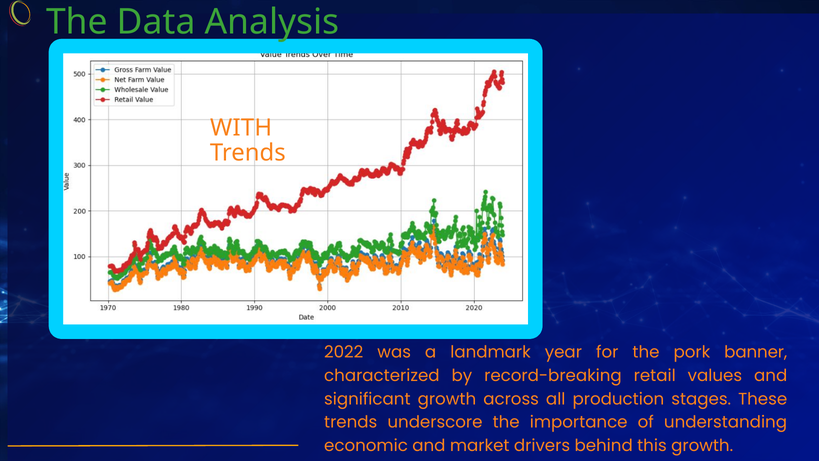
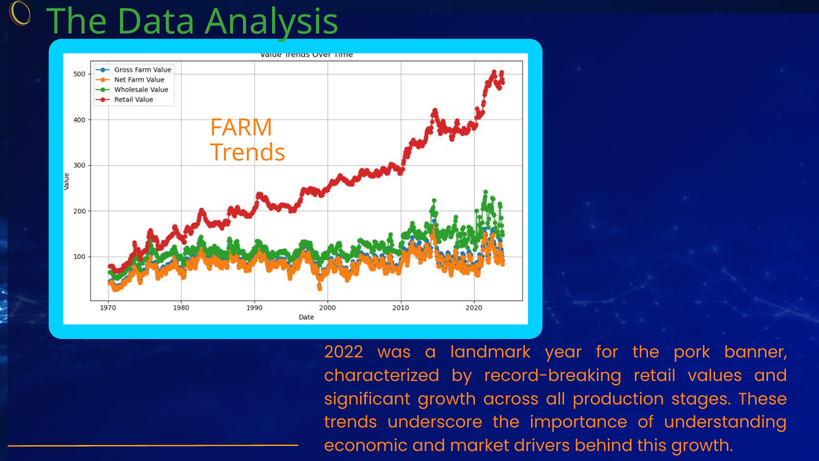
WITH: WITH -> FARM
